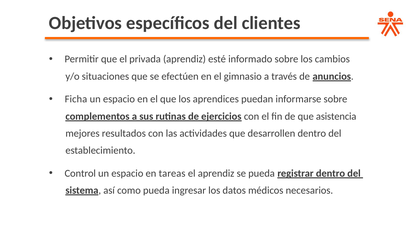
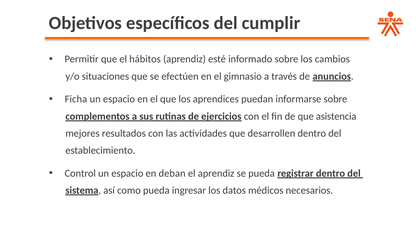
clientes: clientes -> cumplir
privada: privada -> hábitos
tareas: tareas -> deban
